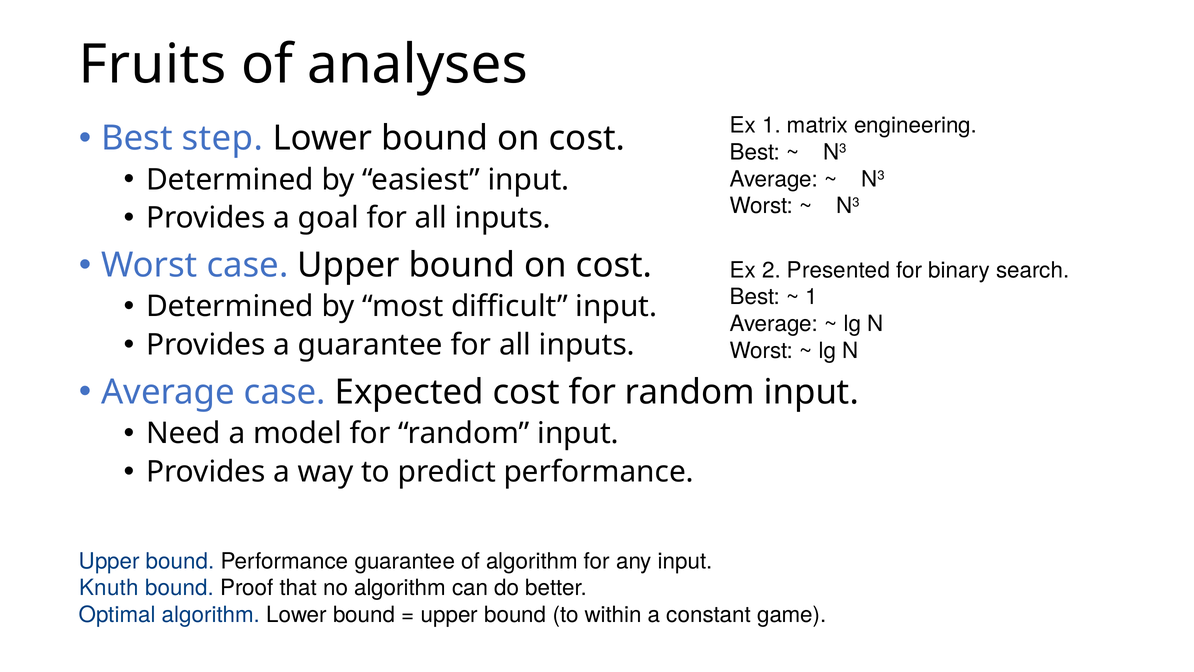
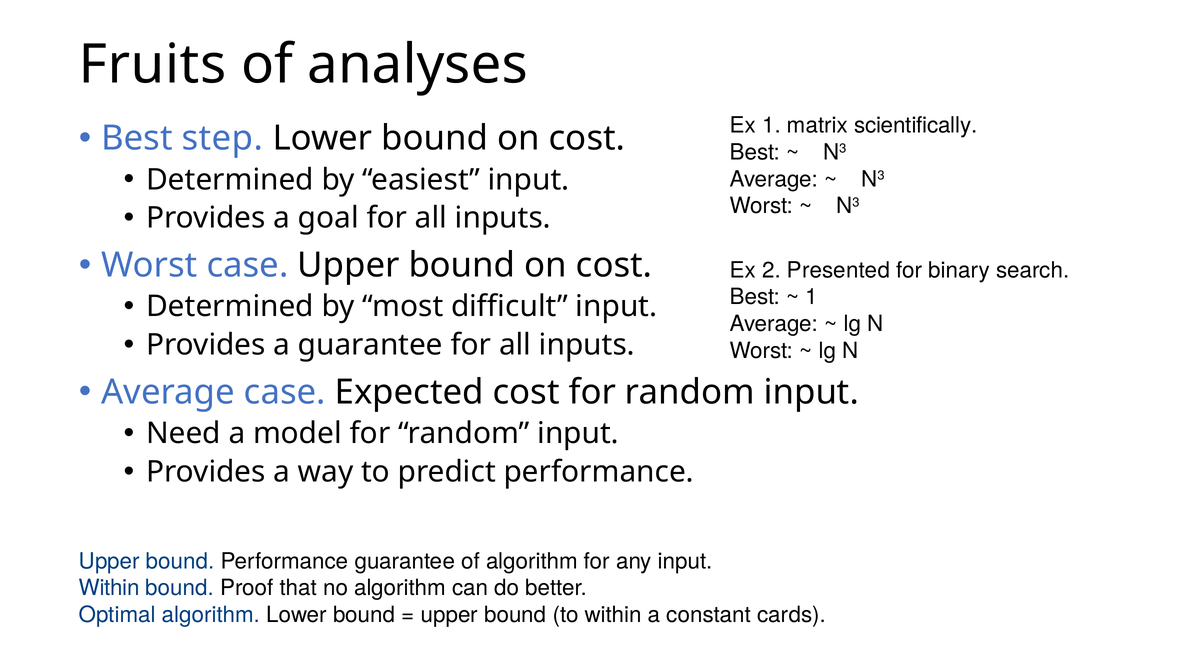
engineering: engineering -> scientifically
Knuth at (109, 588): Knuth -> Within
game: game -> cards
